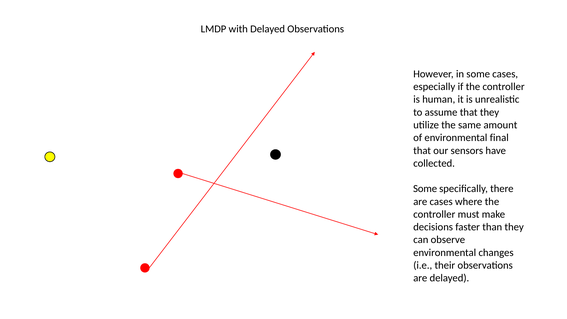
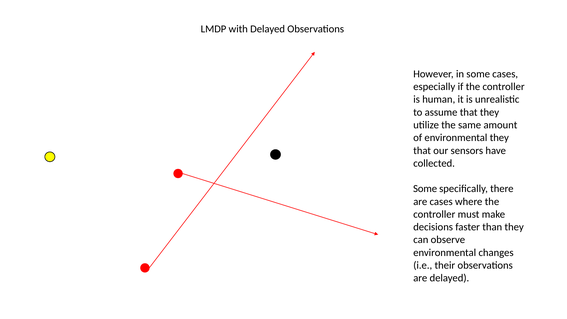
environmental final: final -> they
